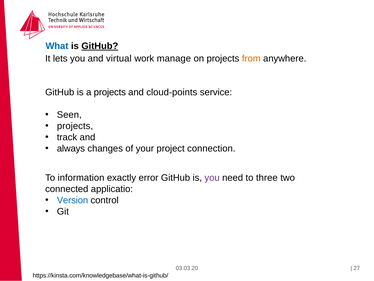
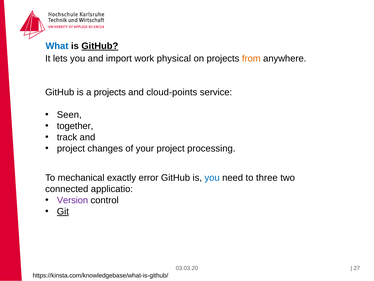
virtual: virtual -> import
manage: manage -> physical
projects at (75, 126): projects -> together
always at (71, 148): always -> project
connection: connection -> processing
information: information -> mechanical
you at (212, 178) colour: purple -> blue
Version colour: blue -> purple
Git underline: none -> present
